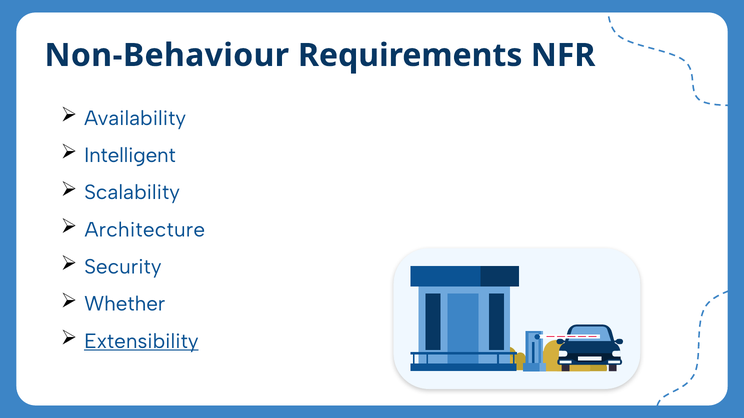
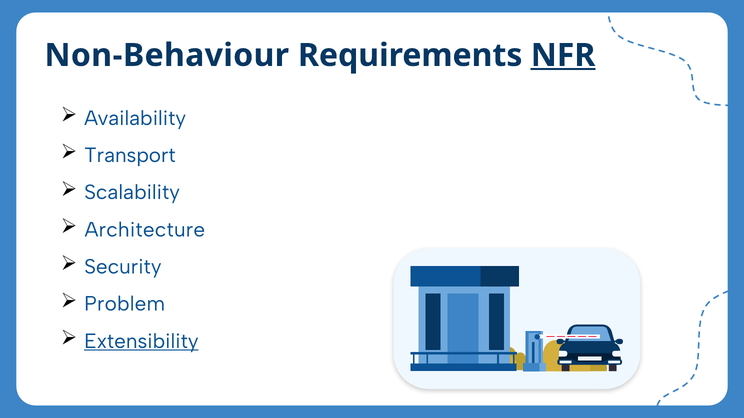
NFR underline: none -> present
Intelligent: Intelligent -> Transport
Whether: Whether -> Problem
